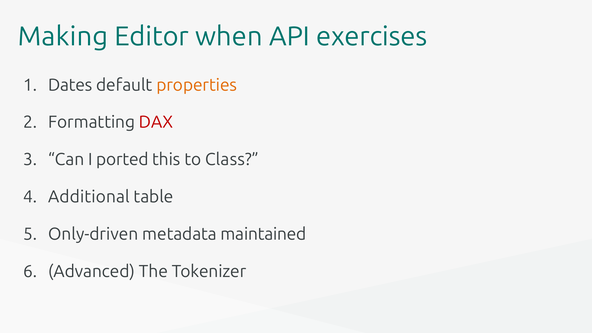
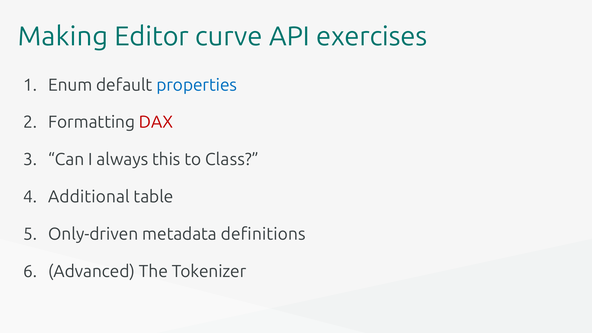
when: when -> curve
Dates: Dates -> Enum
properties colour: orange -> blue
ported: ported -> always
maintained: maintained -> definitions
